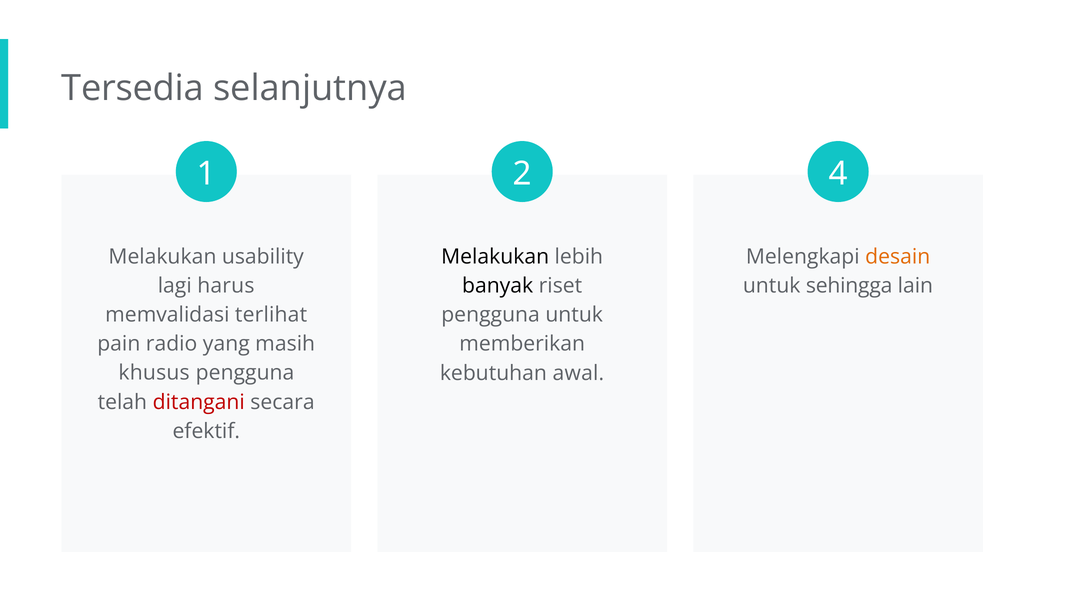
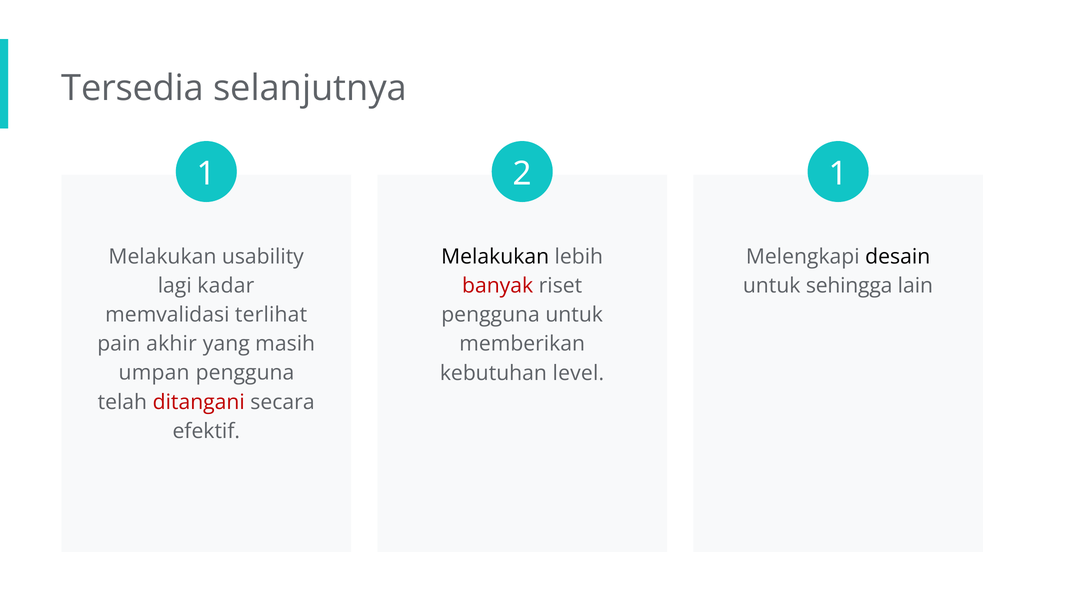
2 4: 4 -> 1
desain colour: orange -> black
harus: harus -> kadar
banyak colour: black -> red
radio: radio -> akhir
khusus: khusus -> umpan
awal: awal -> level
